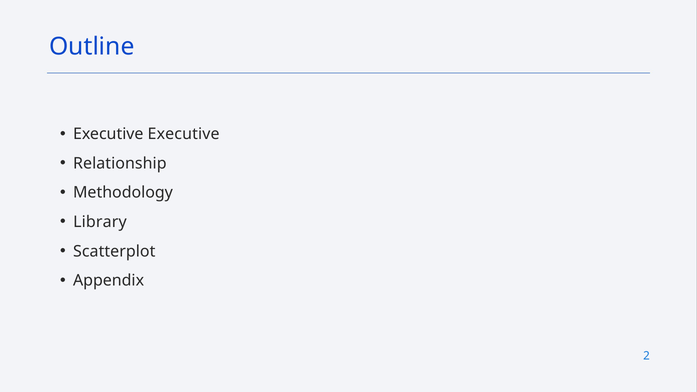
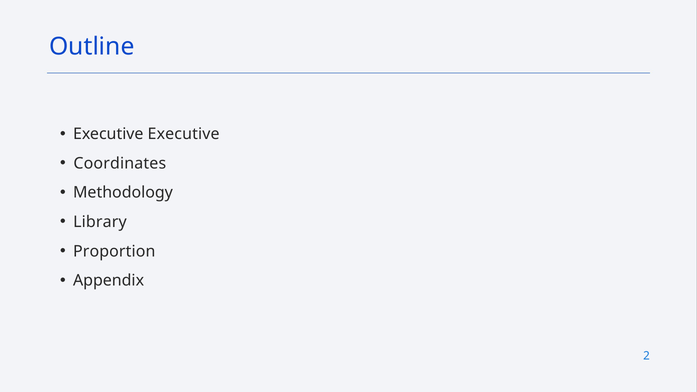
Relationship: Relationship -> Coordinates
Scatterplot: Scatterplot -> Proportion
